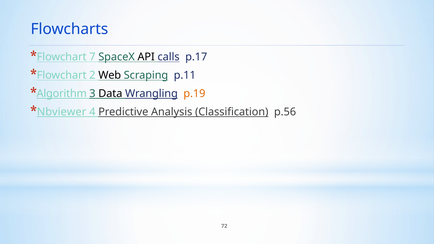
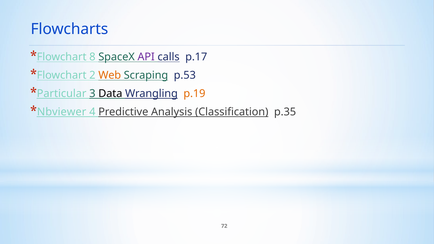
7: 7 -> 8
API colour: black -> purple
Web colour: black -> orange
p.11: p.11 -> p.53
Algorithm: Algorithm -> Particular
p.56: p.56 -> p.35
